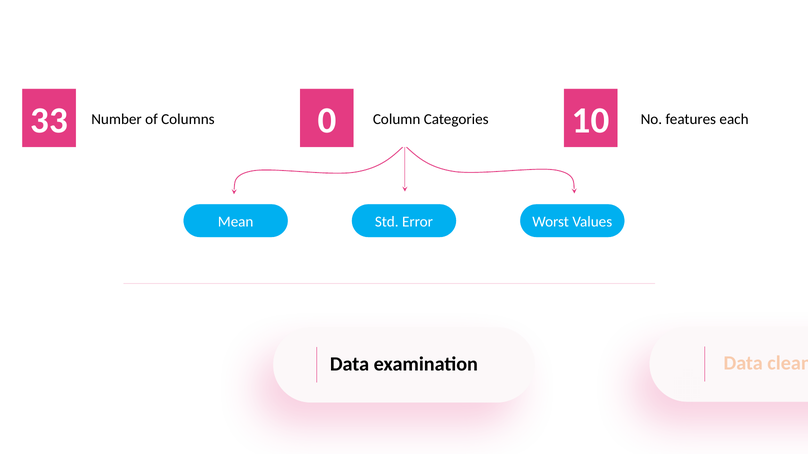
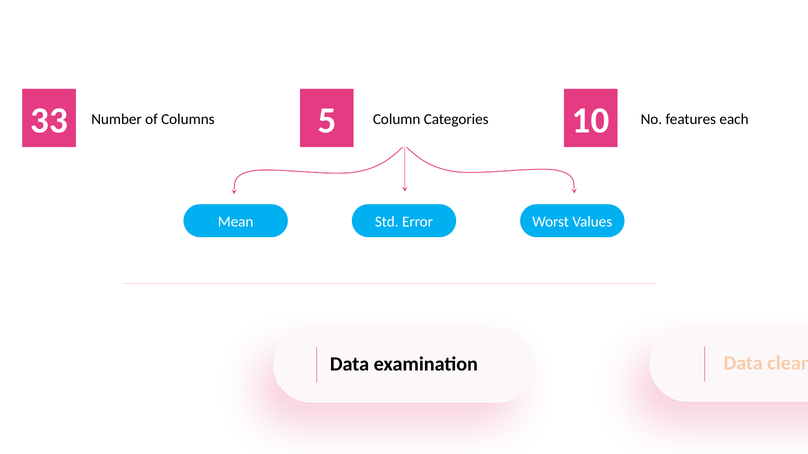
0: 0 -> 5
